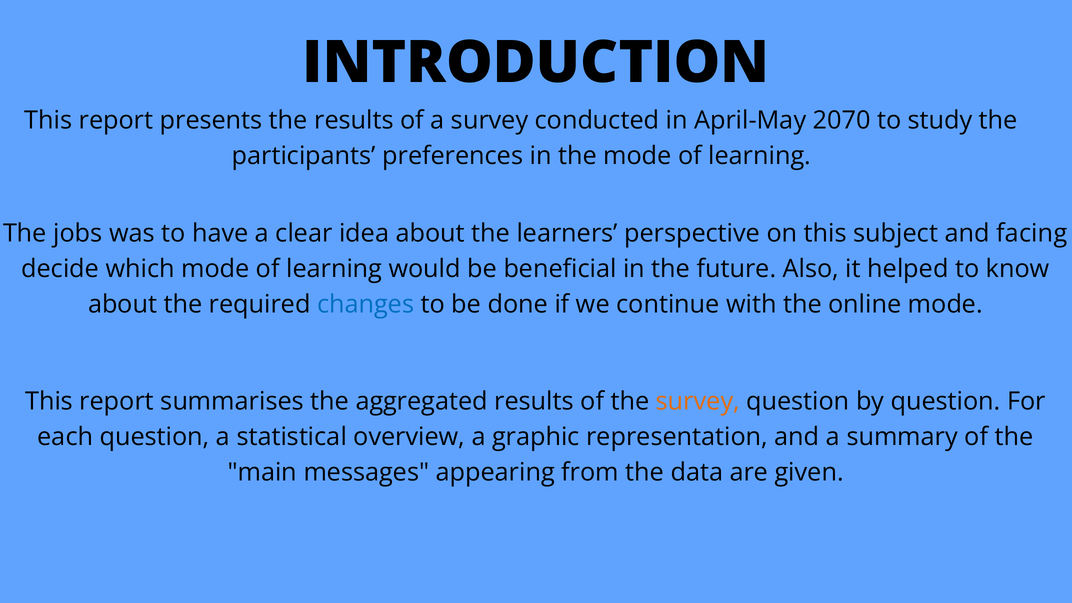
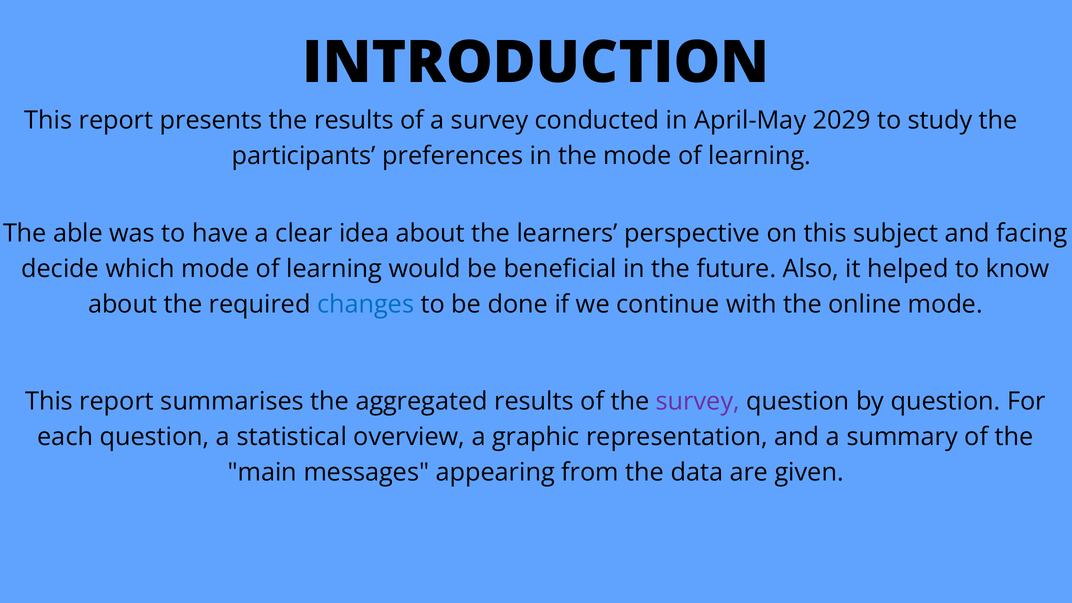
2070: 2070 -> 2029
jobs: jobs -> able
survey at (698, 401) colour: orange -> purple
